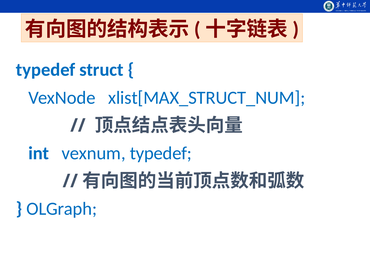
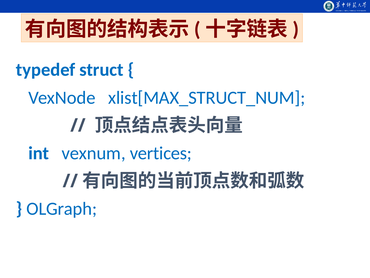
vexnum typedef: typedef -> vertices
